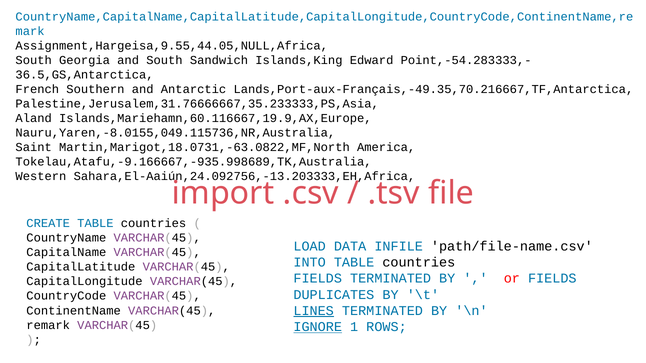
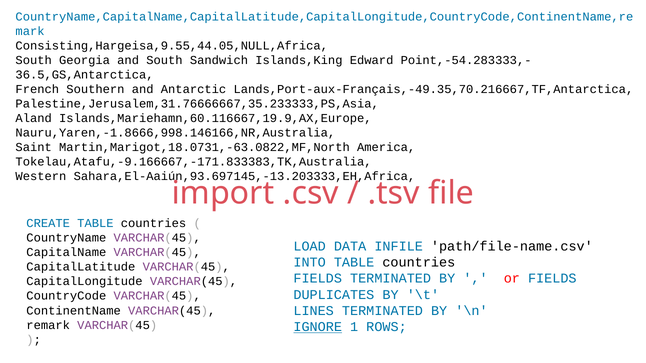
Assignment,Hargeisa,9.55,44.05,NULL,Africa: Assignment,Hargeisa,9.55,44.05,NULL,Africa -> Consisting,Hargeisa,9.55,44.05,NULL,Africa
Nauru,Yaren,-8.0155,049.115736,NR,Australia: Nauru,Yaren,-8.0155,049.115736,NR,Australia -> Nauru,Yaren,-1.8666,998.146166,NR,Australia
Tokelau,Atafu,-9.166667,-935.998689,TK,Australia: Tokelau,Atafu,-9.166667,-935.998689,TK,Australia -> Tokelau,Atafu,-9.166667,-171.833383,TK,Australia
Sahara,El-Aaiún,24.092756,-13.203333,EH,Africa: Sahara,El-Aaiún,24.092756,-13.203333,EH,Africa -> Sahara,El-Aaiún,93.697145,-13.203333,EH,Africa
LINES underline: present -> none
